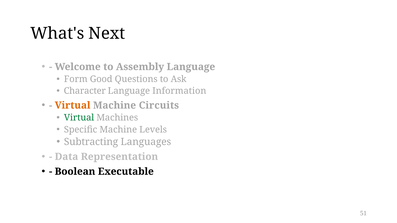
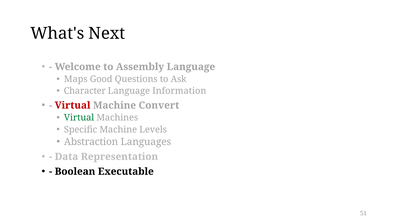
Form: Form -> Maps
Virtual at (73, 105) colour: orange -> red
Circuits: Circuits -> Convert
Subtracting: Subtracting -> Abstraction
